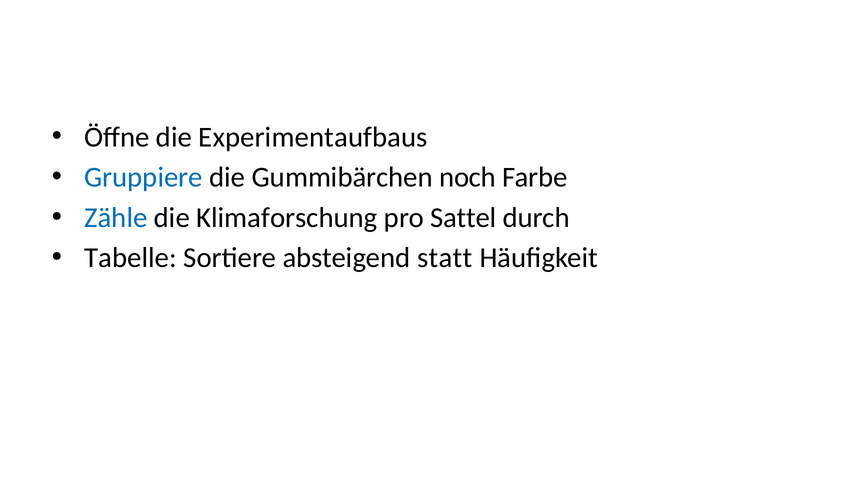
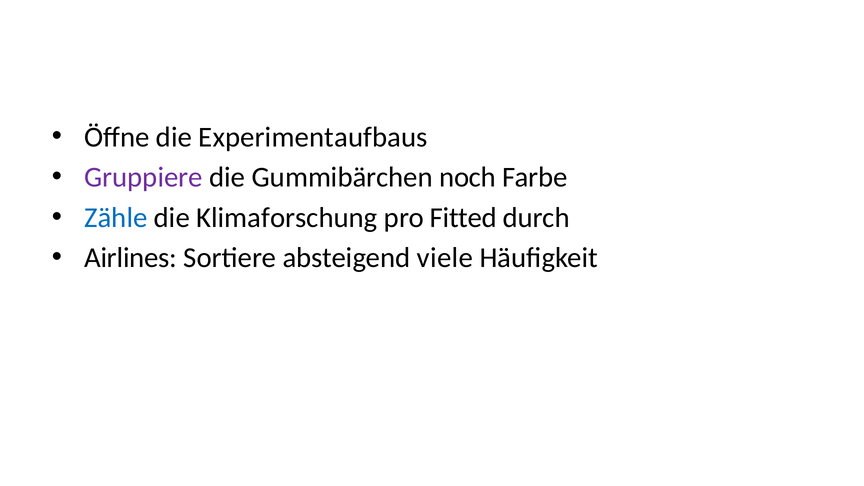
Gruppiere colour: blue -> purple
Sattel: Sattel -> Fitted
Tabelle: Tabelle -> Airlines
statt: statt -> viele
